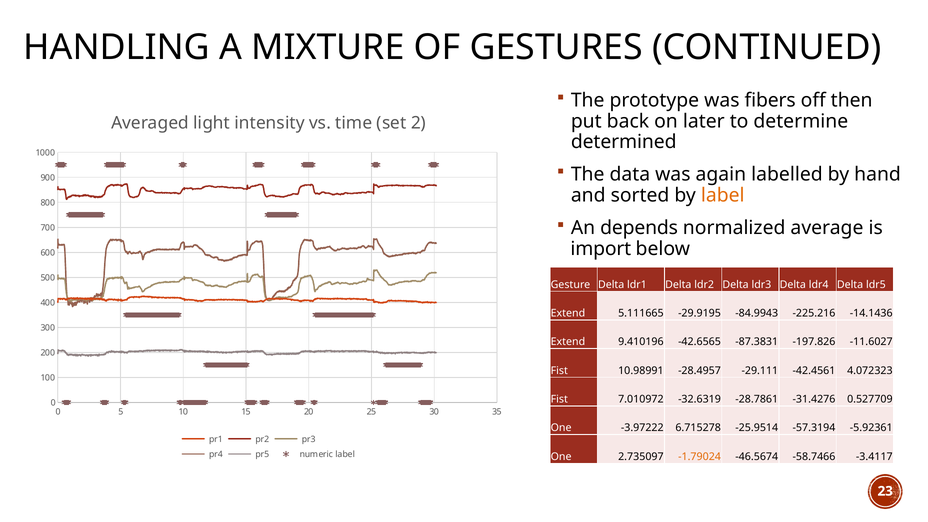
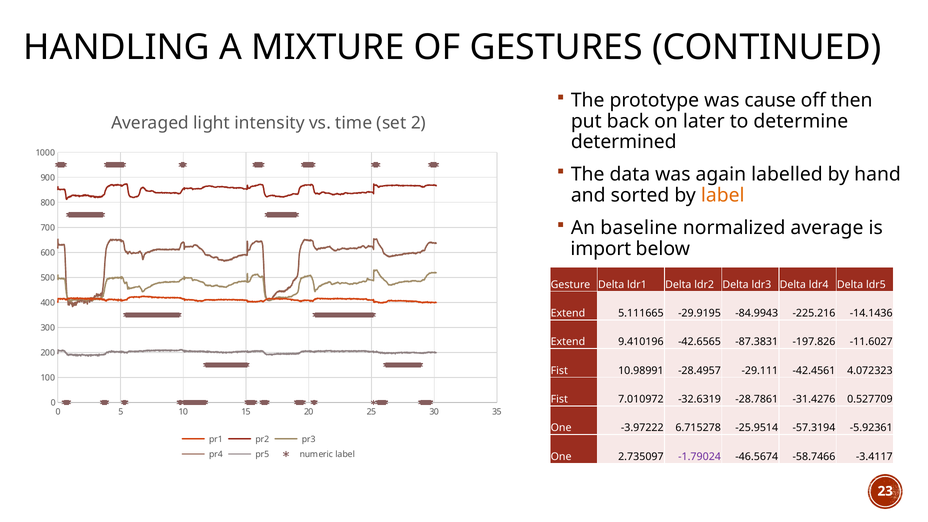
fibers: fibers -> cause
depends: depends -> baseline
-1.79024 colour: orange -> purple
